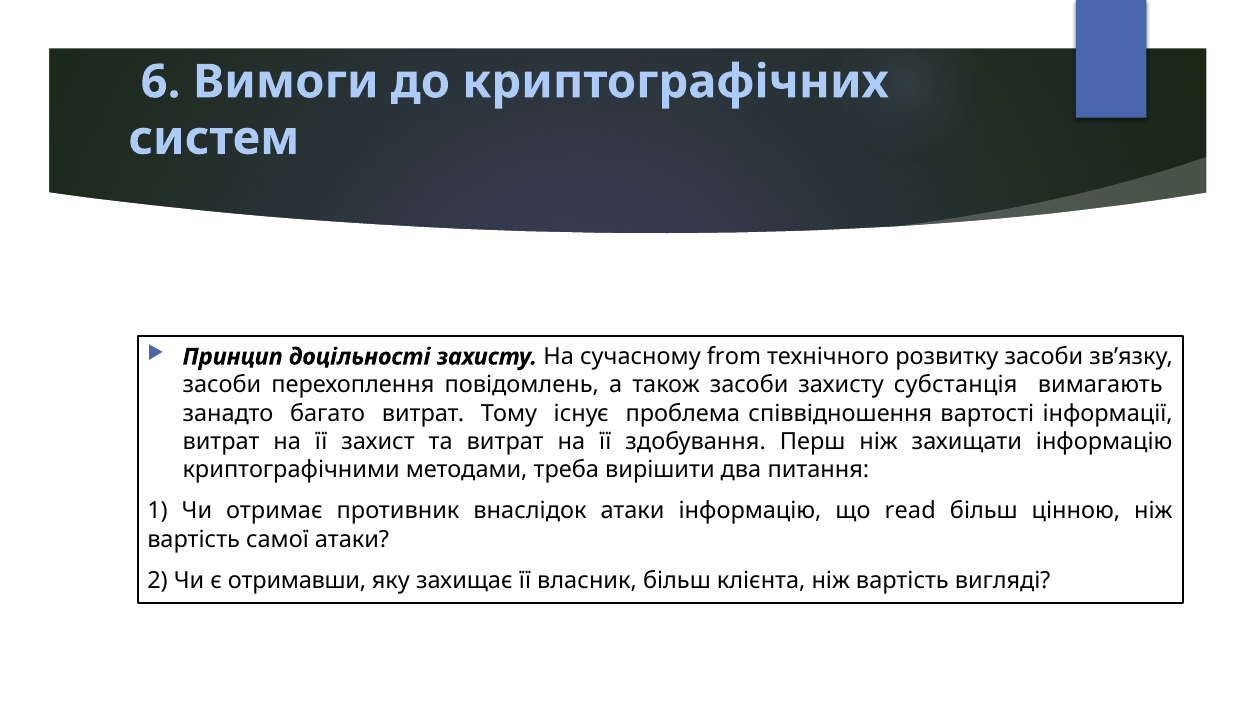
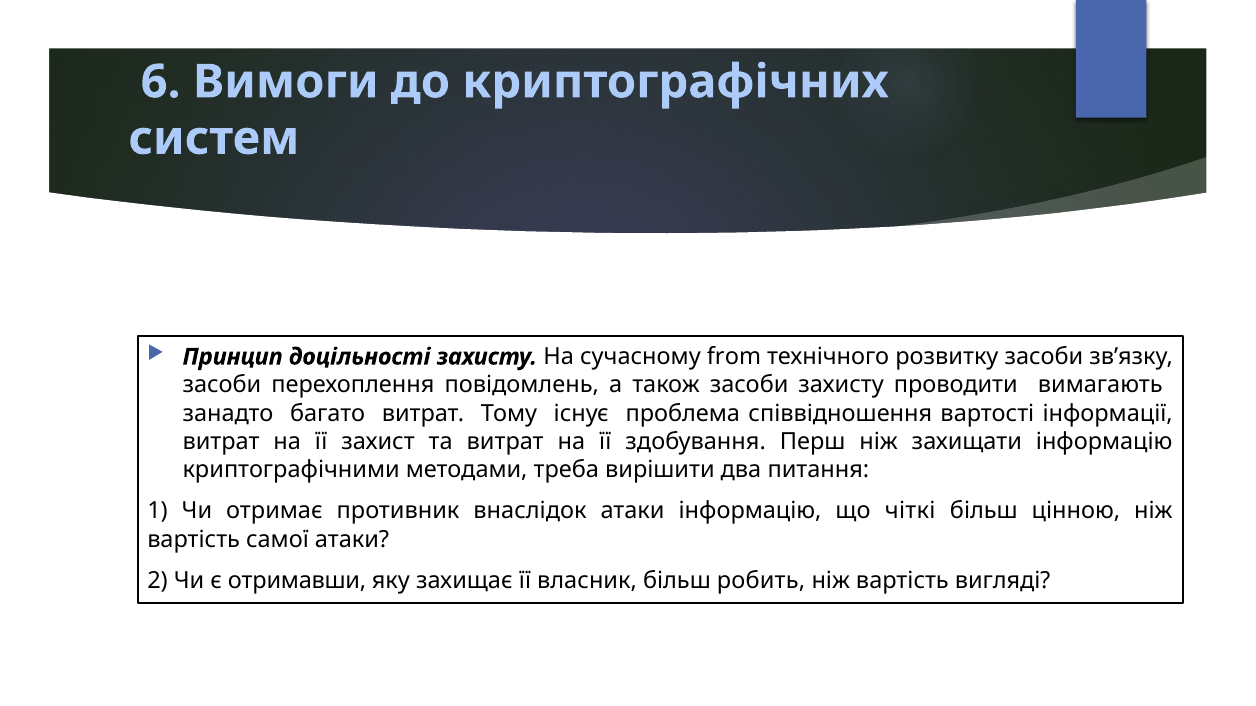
субстанція: субстанція -> проводити
read: read -> чіткі
клієнта: клієнта -> робить
